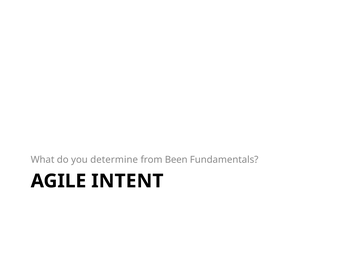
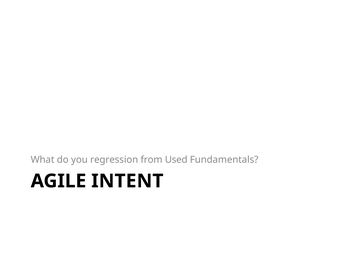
determine: determine -> regression
Been: Been -> Used
